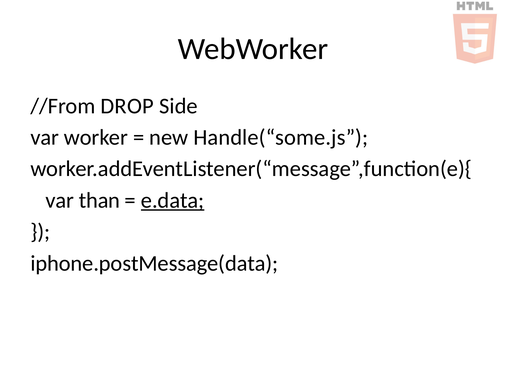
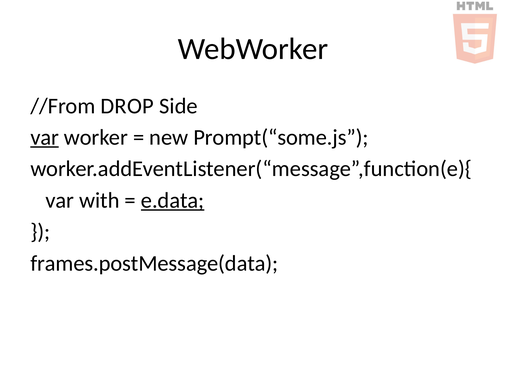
var at (45, 138) underline: none -> present
Handle(“some.js: Handle(“some.js -> Prompt(“some.js
than: than -> with
iphone.postMessage(data: iphone.postMessage(data -> frames.postMessage(data
